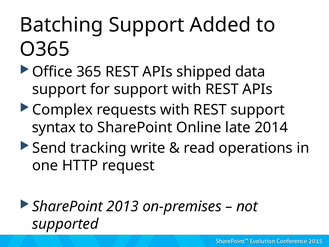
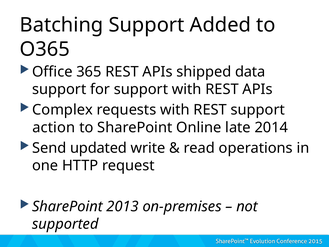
syntax: syntax -> action
tracking: tracking -> updated
